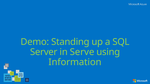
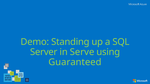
Information: Information -> Guaranteed
